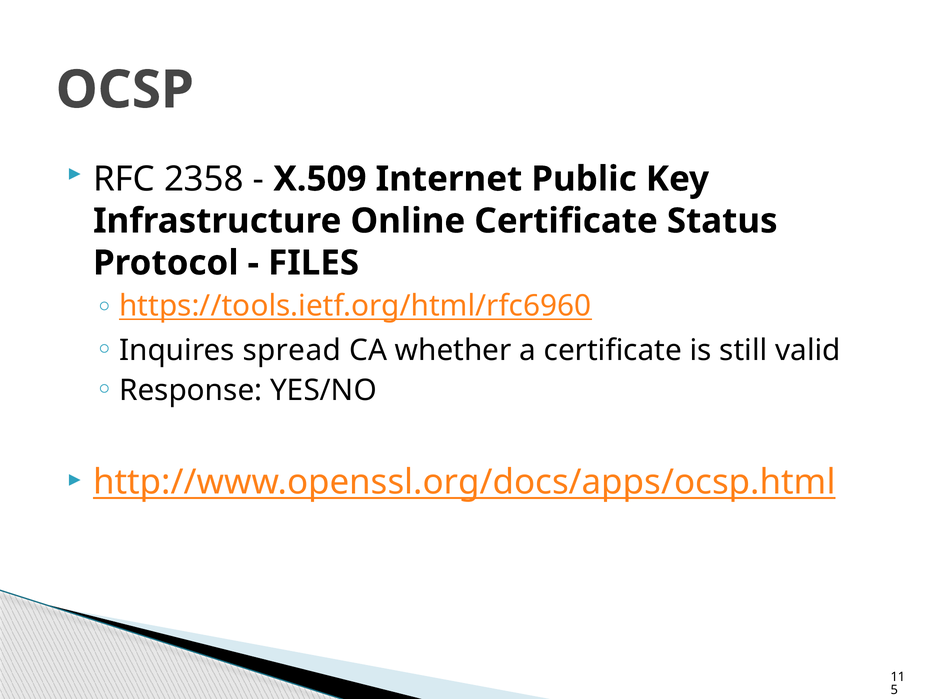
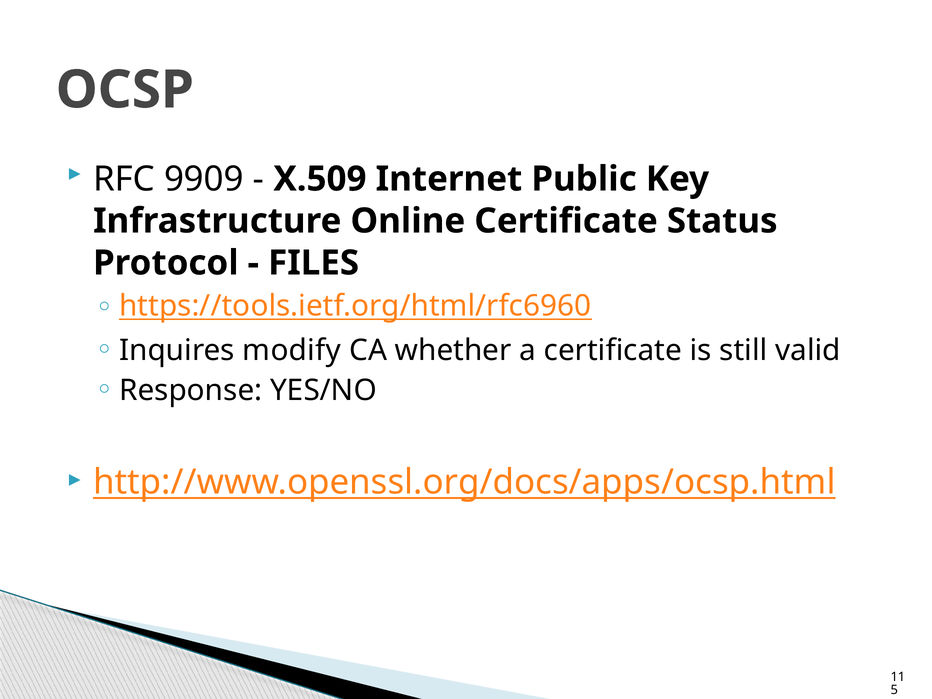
2358: 2358 -> 9909
spread: spread -> modify
